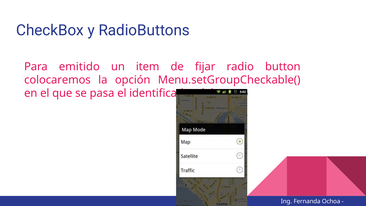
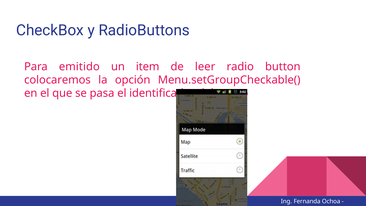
fijar: fijar -> leer
